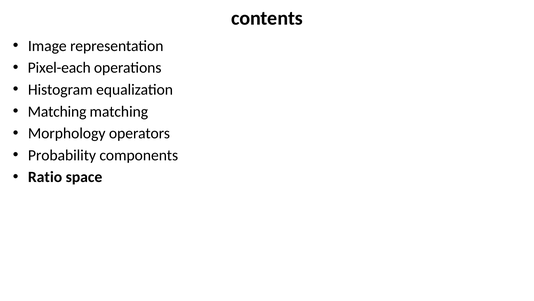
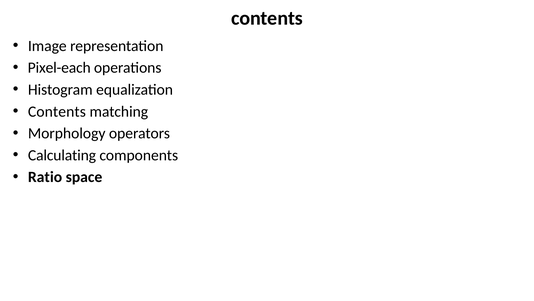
Matching at (57, 111): Matching -> Contents
Probability: Probability -> Calculating
